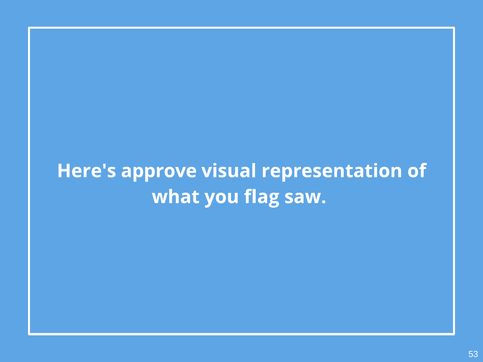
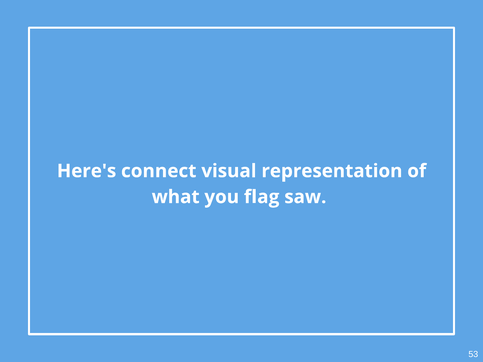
approve: approve -> connect
